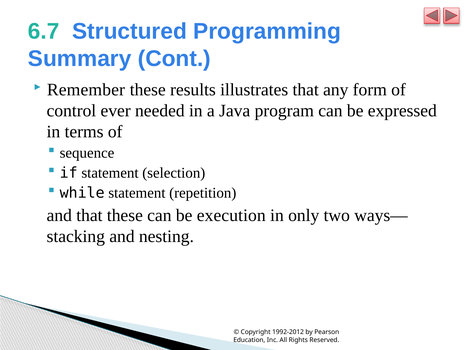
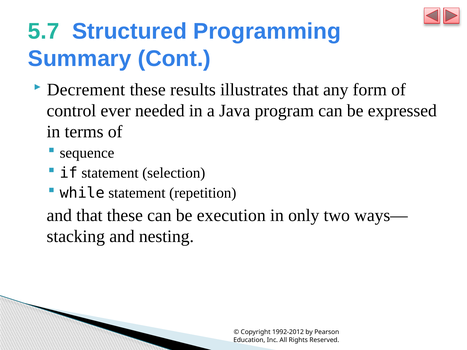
6.7: 6.7 -> 5.7
Remember: Remember -> Decrement
